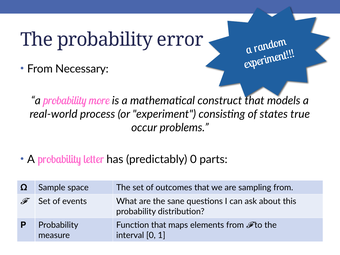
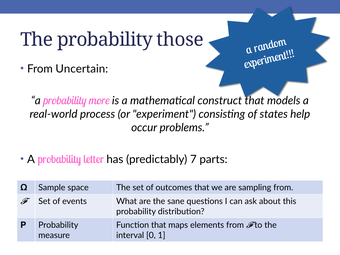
error: error -> those
Necessary: Necessary -> Uncertain
true: true -> help
predictably 0: 0 -> 7
